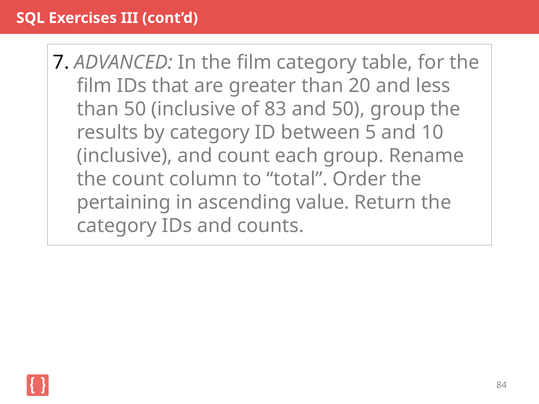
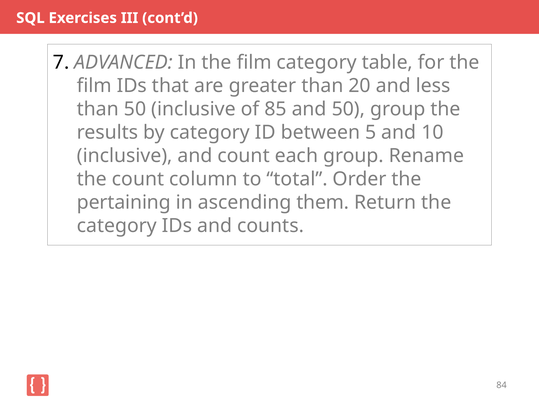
83: 83 -> 85
value: value -> them
